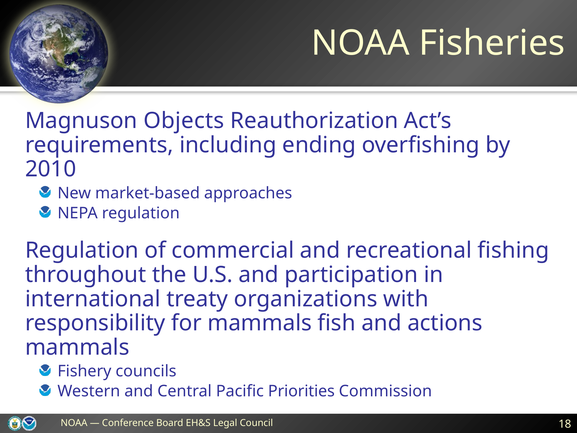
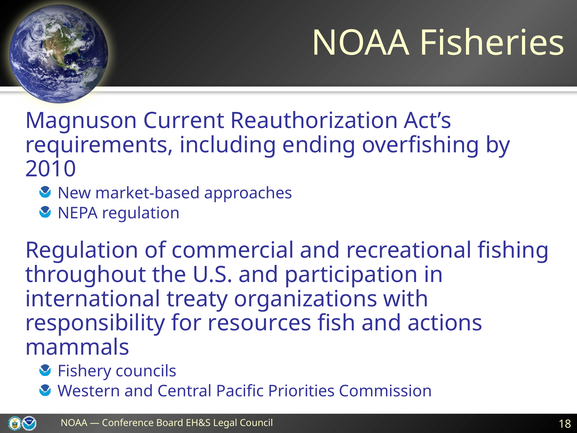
Objects: Objects -> Current
for mammals: mammals -> resources
